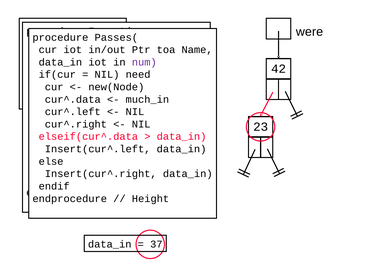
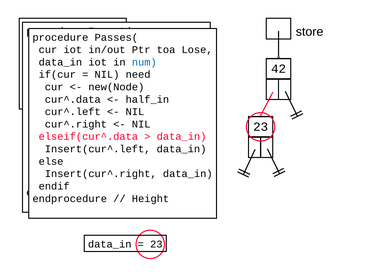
were: were -> store
Name: Name -> Lose
num at (144, 62) colour: purple -> blue
much_in: much_in -> half_in
37 at (156, 244): 37 -> 23
